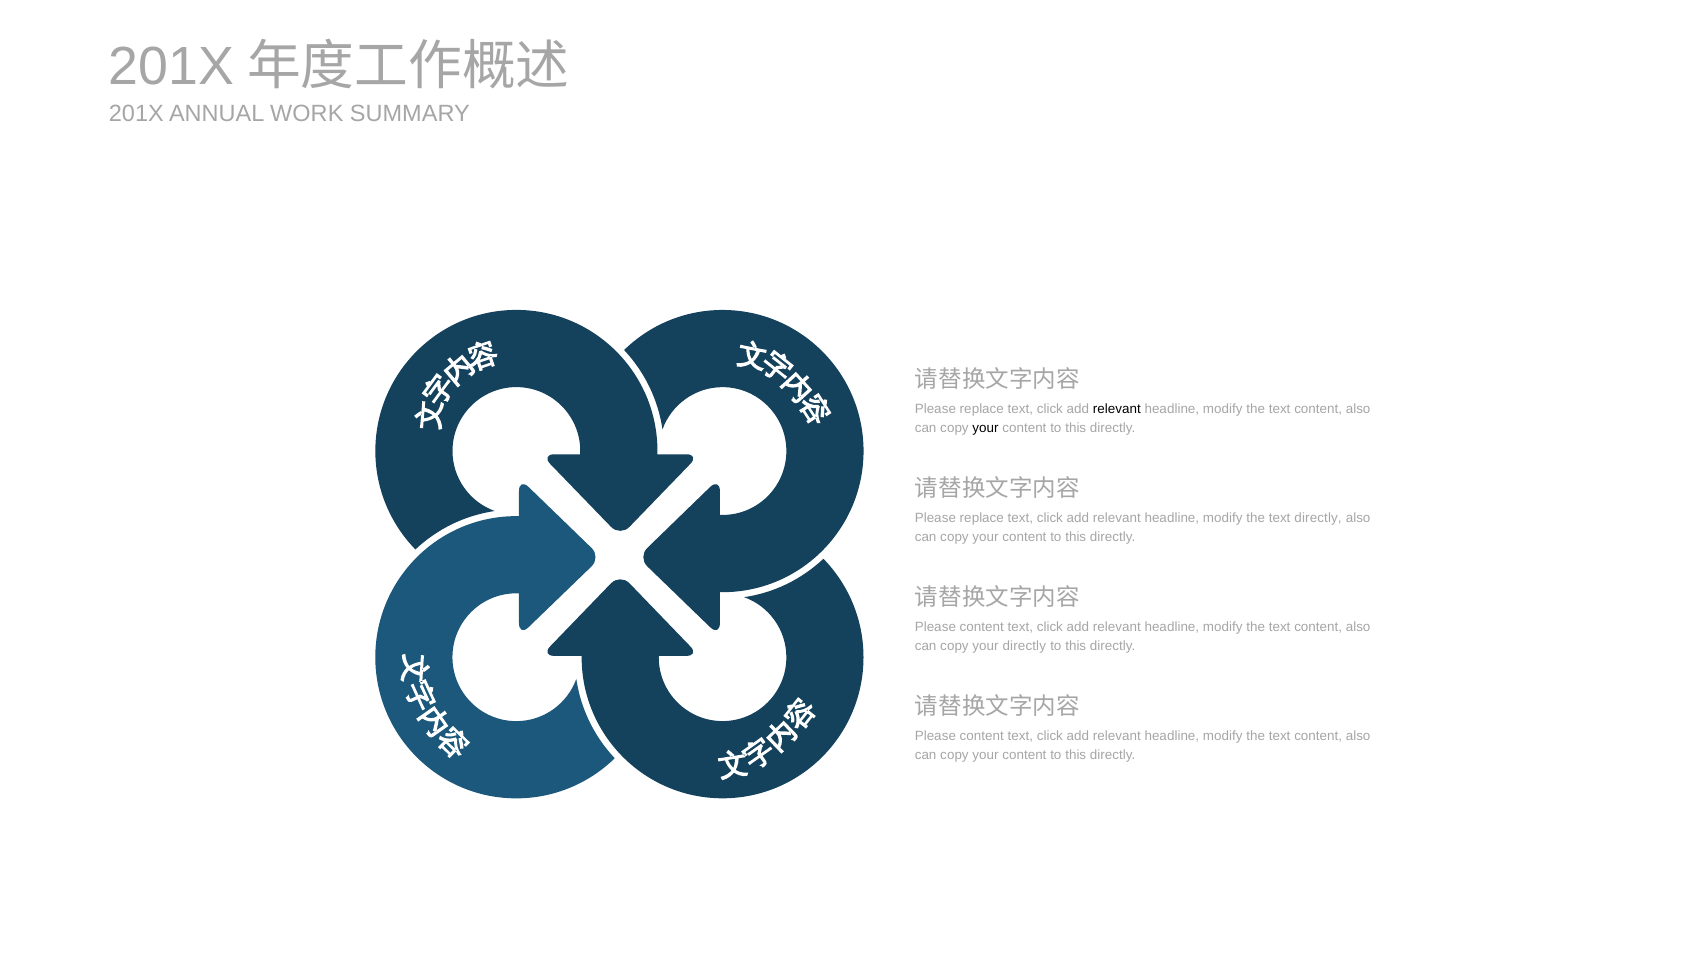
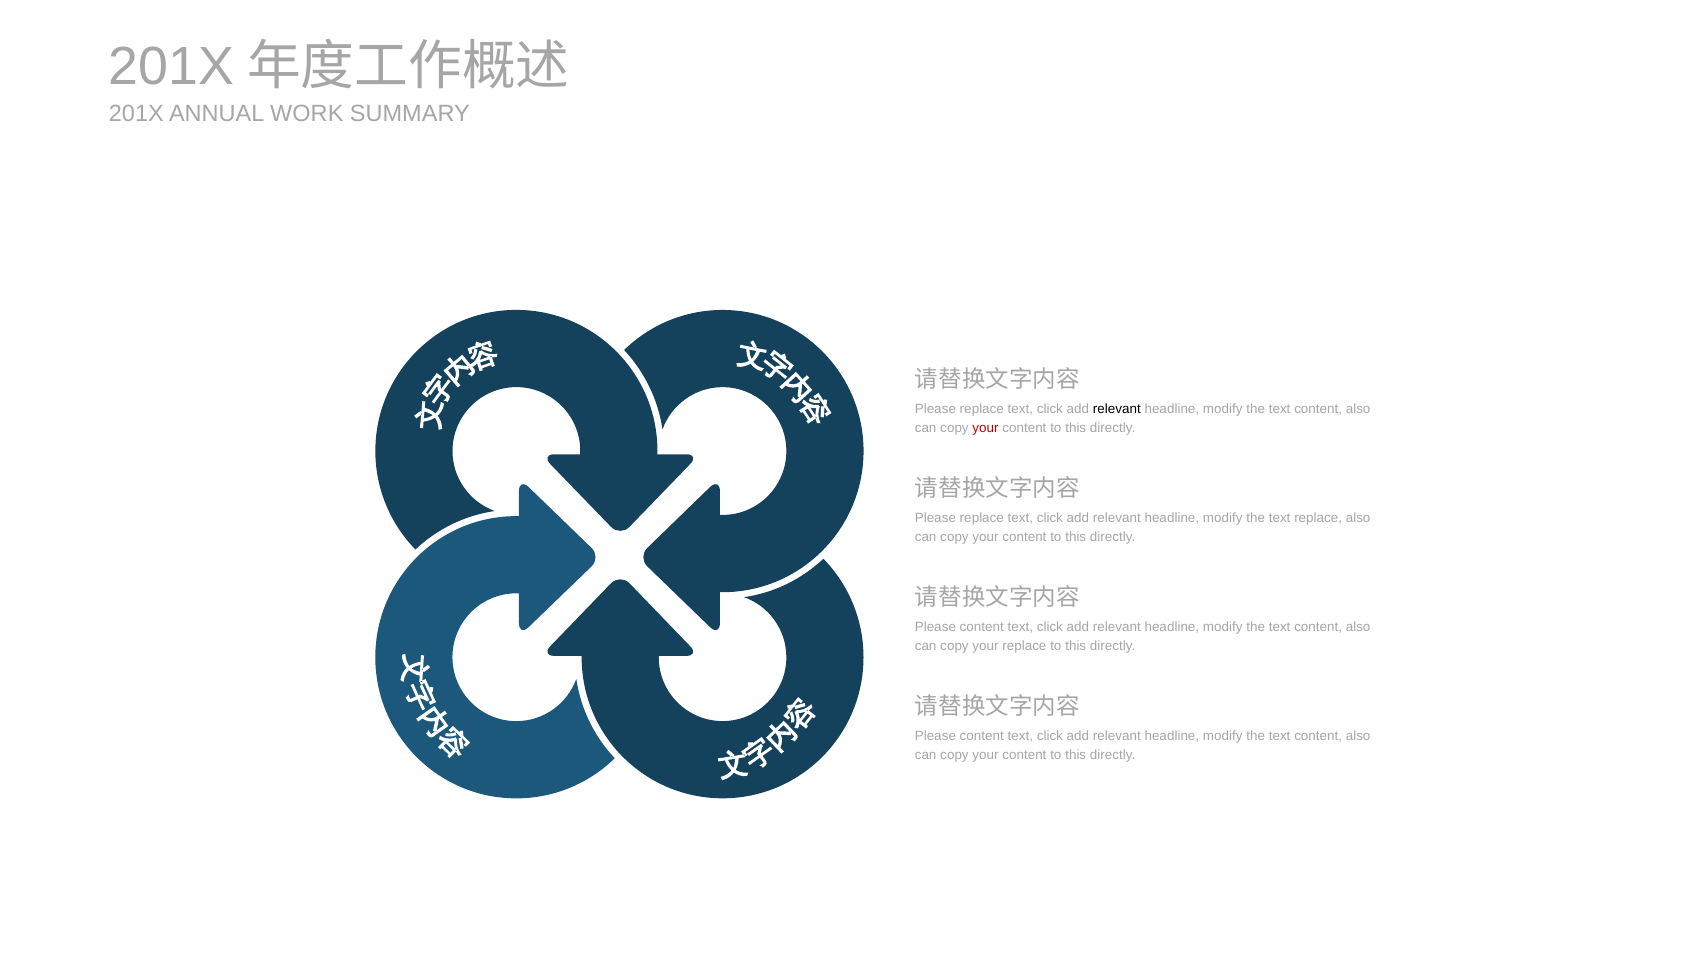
your at (985, 428) colour: black -> red
text directly: directly -> replace
your directly: directly -> replace
